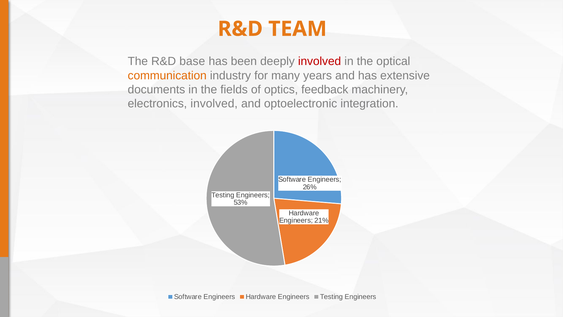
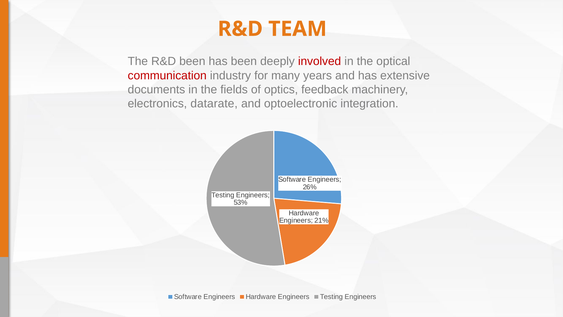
R&D base: base -> been
communication colour: orange -> red
electronics involved: involved -> datarate
